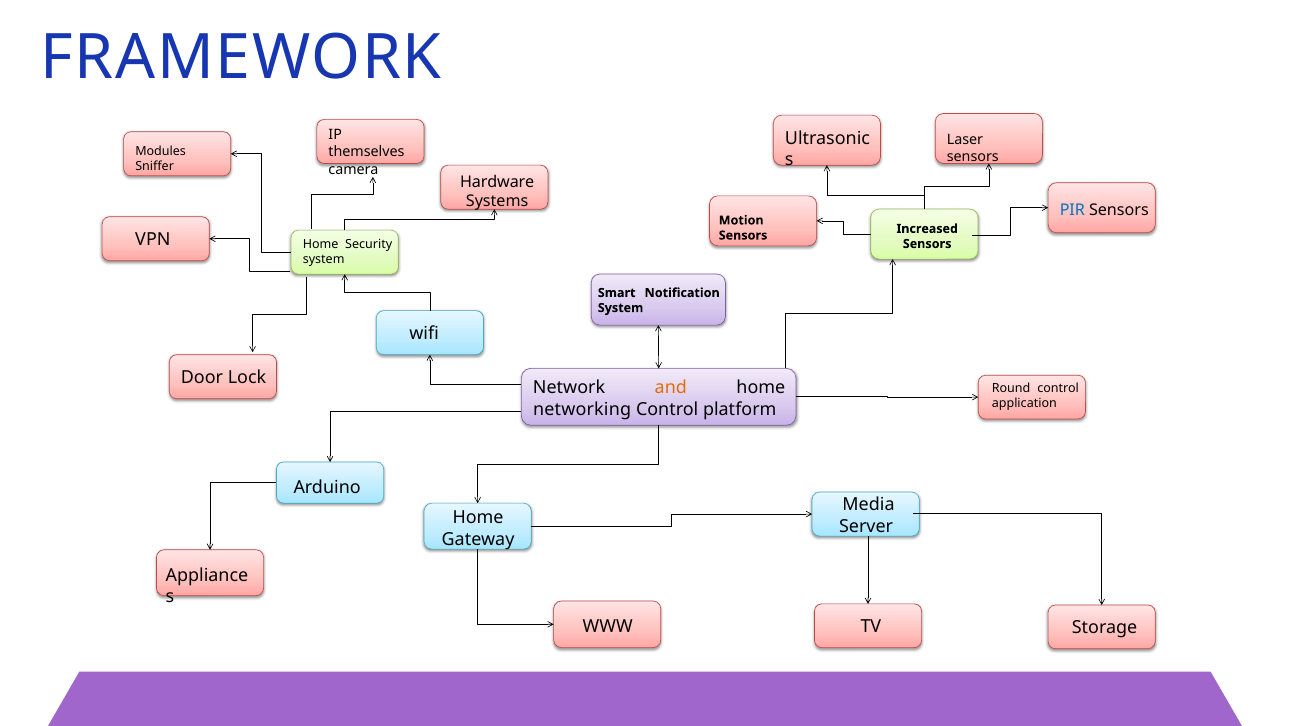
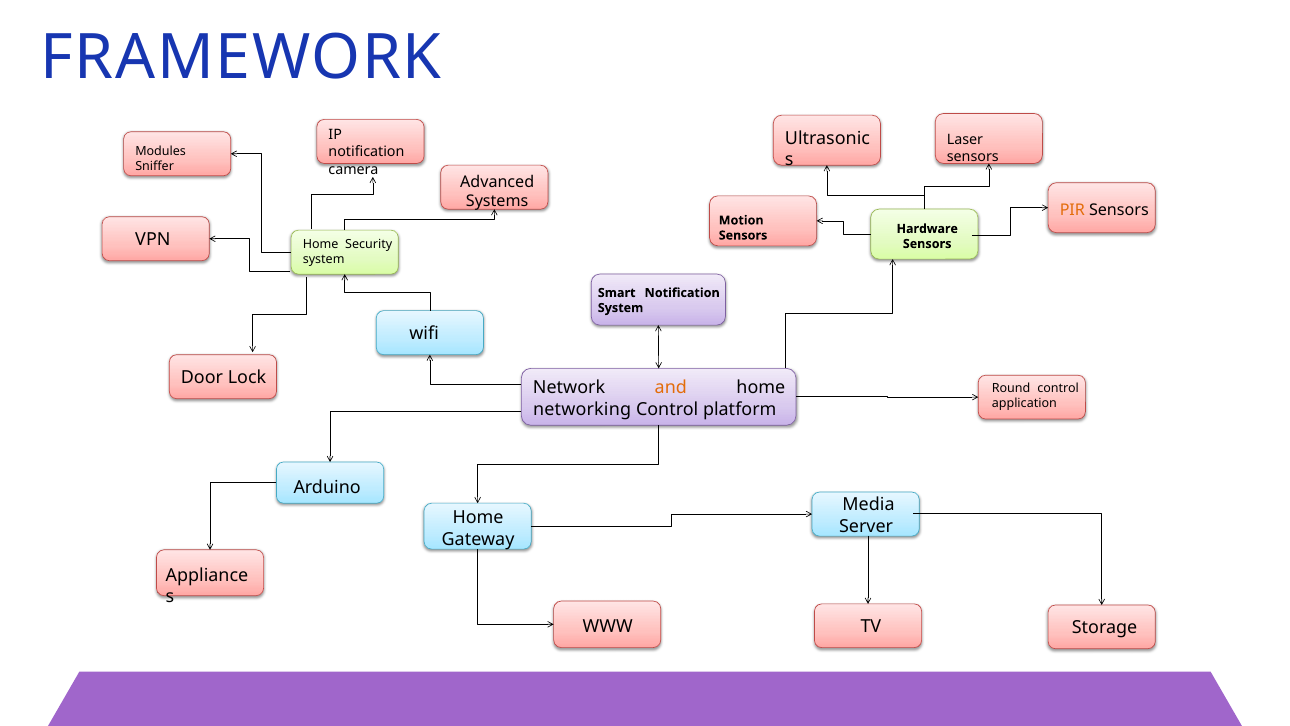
themselves at (366, 152): themselves -> notification
Hardware: Hardware -> Advanced
PIR colour: blue -> orange
Increased: Increased -> Hardware
